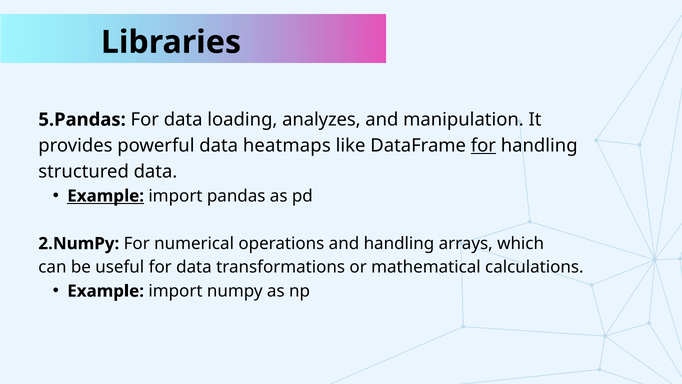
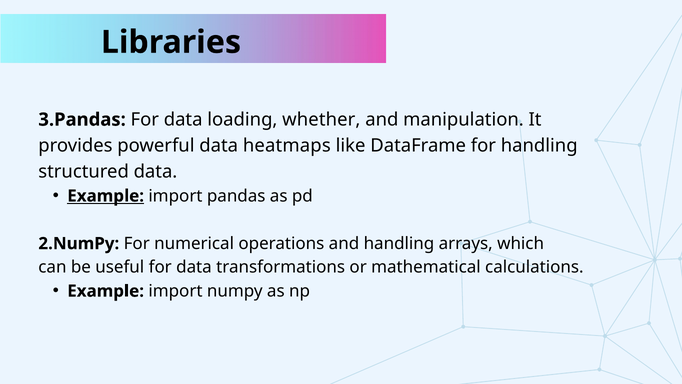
5.Pandas: 5.Pandas -> 3.Pandas
analyzes: analyzes -> whether
for at (483, 145) underline: present -> none
